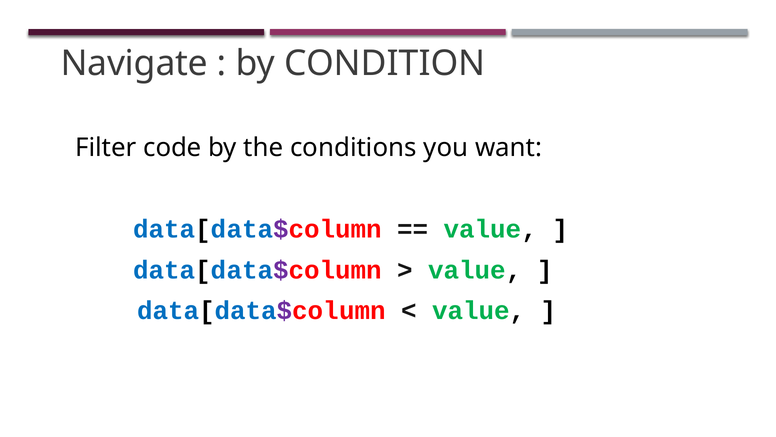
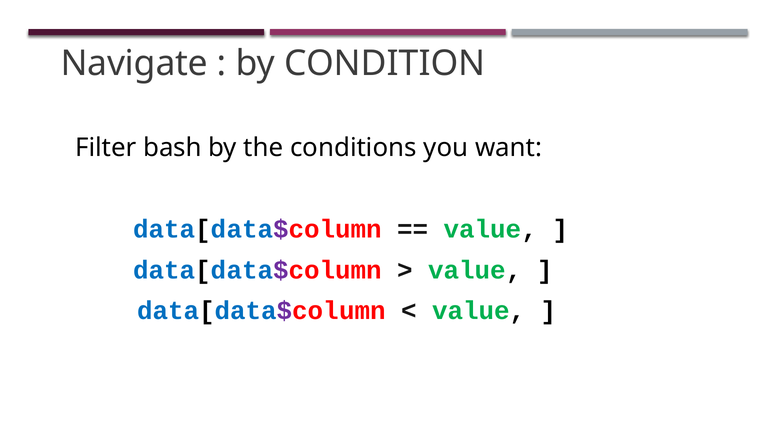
code: code -> bash
